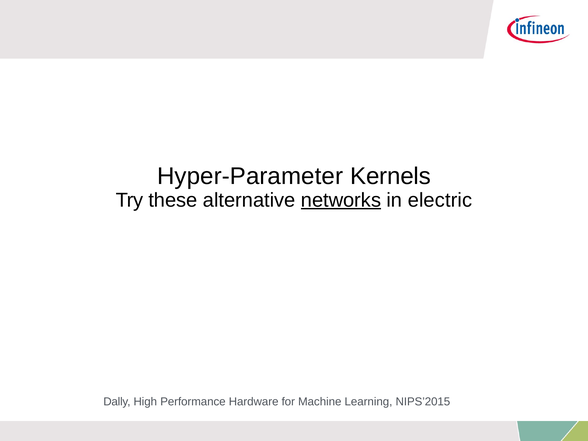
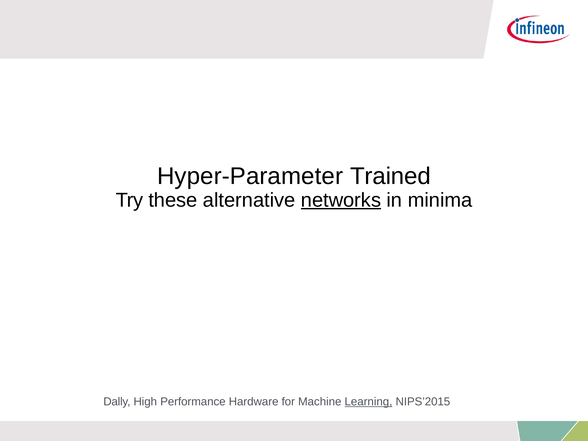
Kernels: Kernels -> Trained
electric: electric -> minima
Learning underline: none -> present
